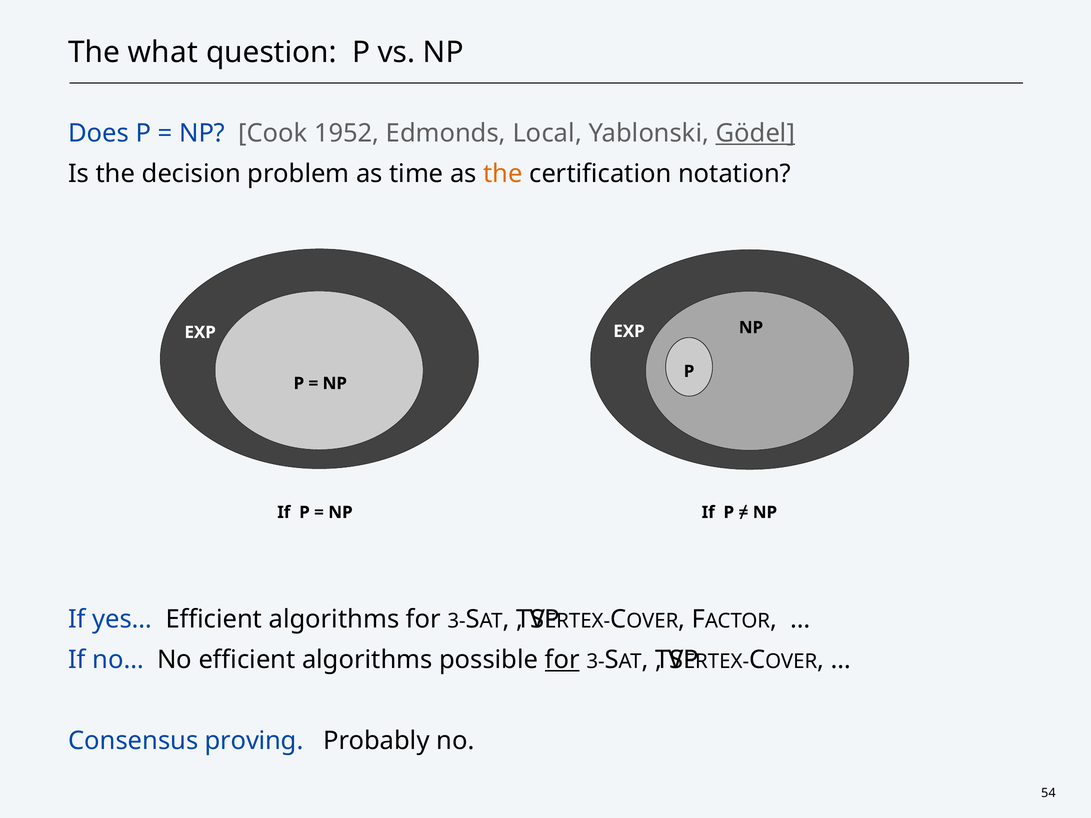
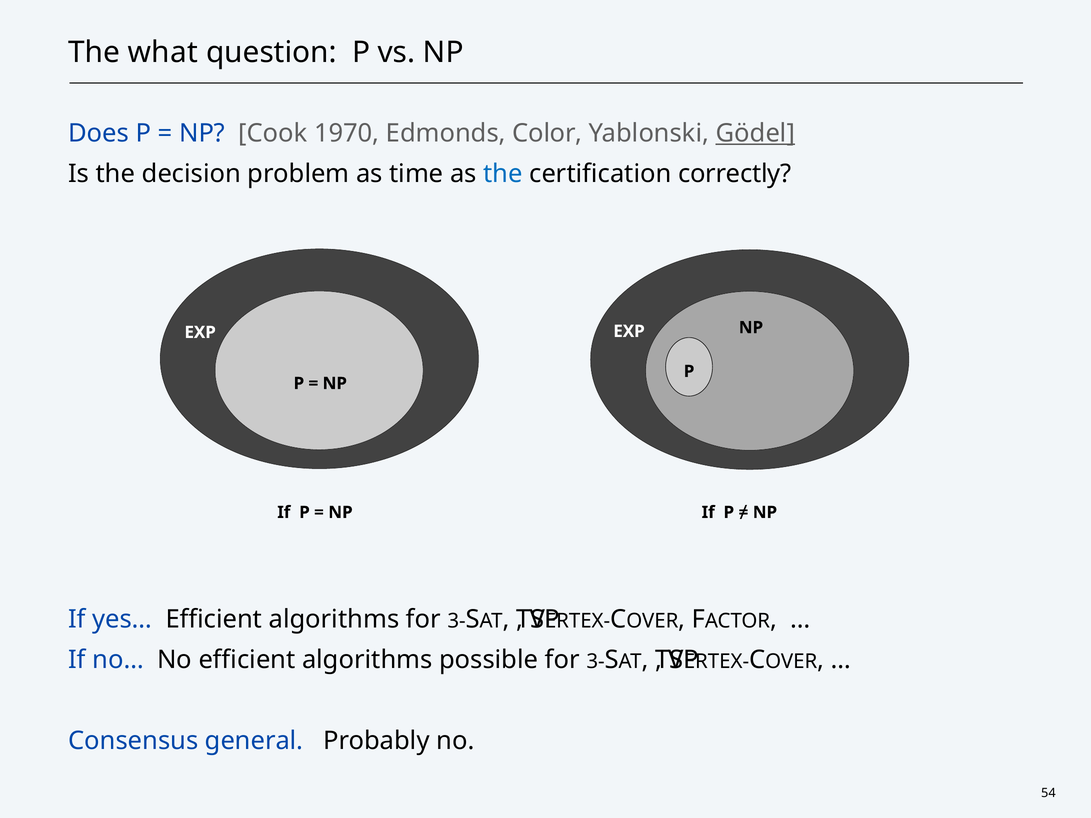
1952: 1952 -> 1970
Local: Local -> Color
the at (503, 174) colour: orange -> blue
notation: notation -> correctly
for at (562, 660) underline: present -> none
proving: proving -> general
